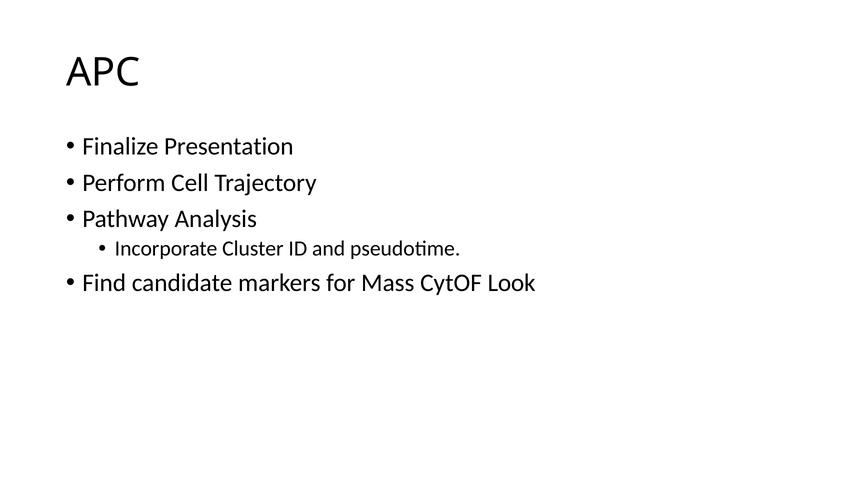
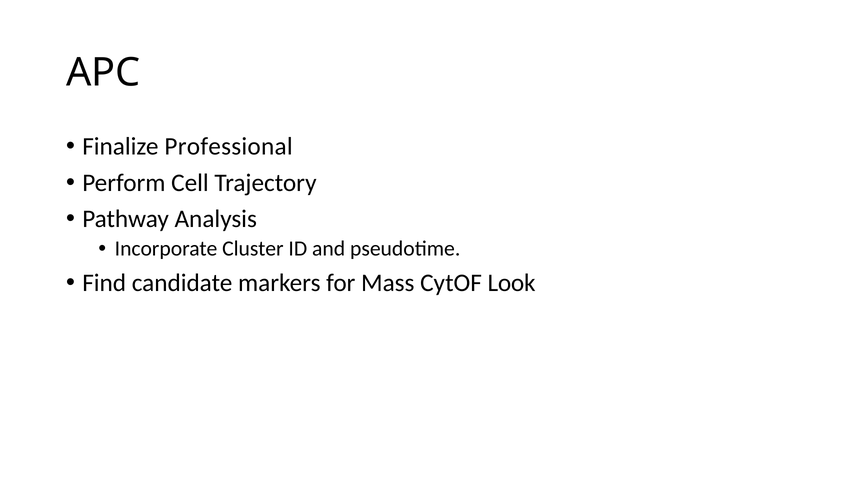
Presentation: Presentation -> Professional
